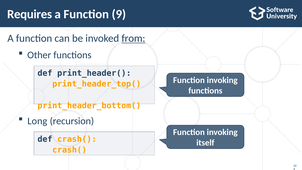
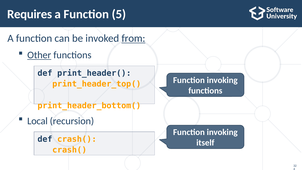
9: 9 -> 5
Other underline: none -> present
Long: Long -> Local
